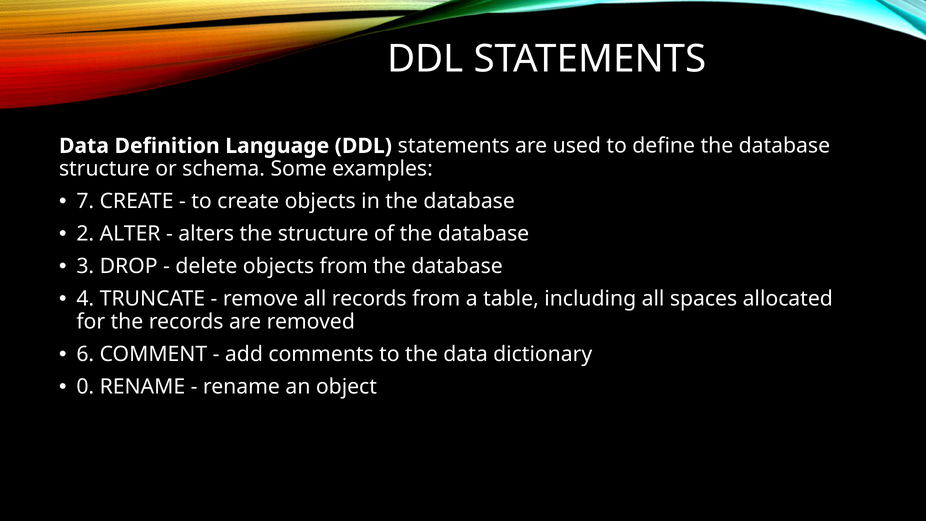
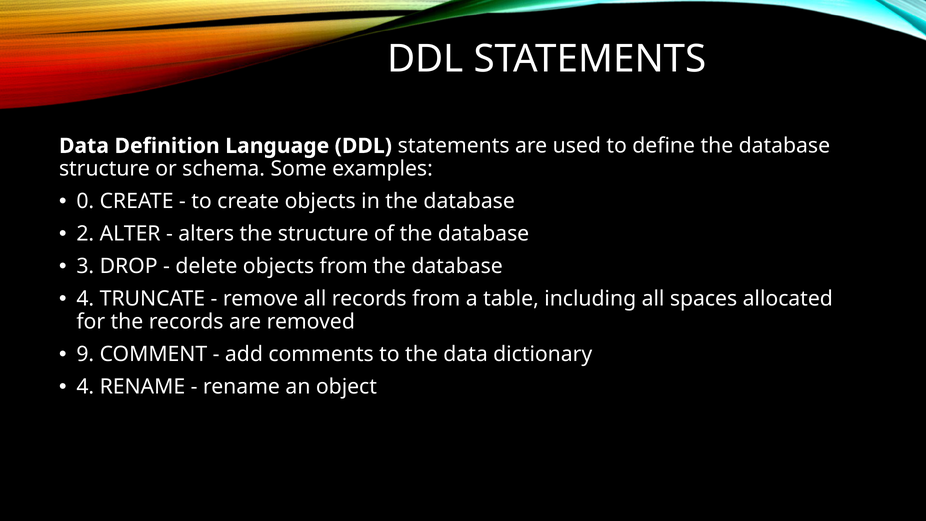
7: 7 -> 0
6: 6 -> 9
0 at (85, 387): 0 -> 4
